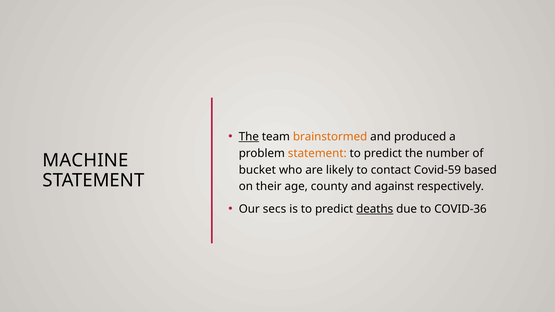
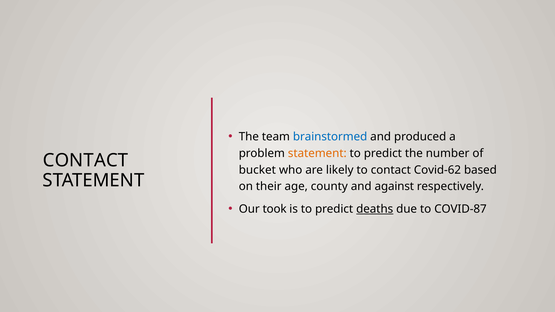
The at (249, 137) underline: present -> none
brainstormed colour: orange -> blue
MACHINE at (85, 161): MACHINE -> CONTACT
Covid-59: Covid-59 -> Covid-62
secs: secs -> took
COVID-36: COVID-36 -> COVID-87
